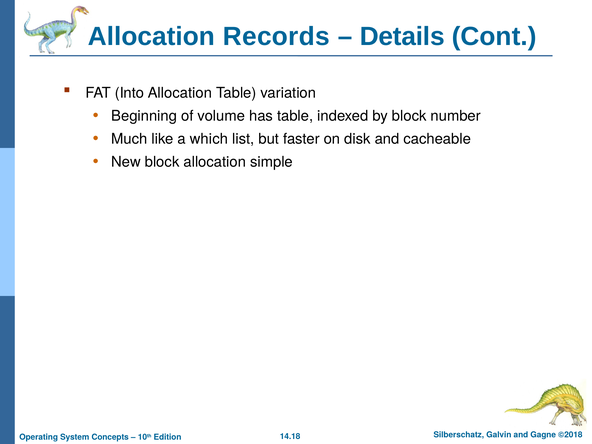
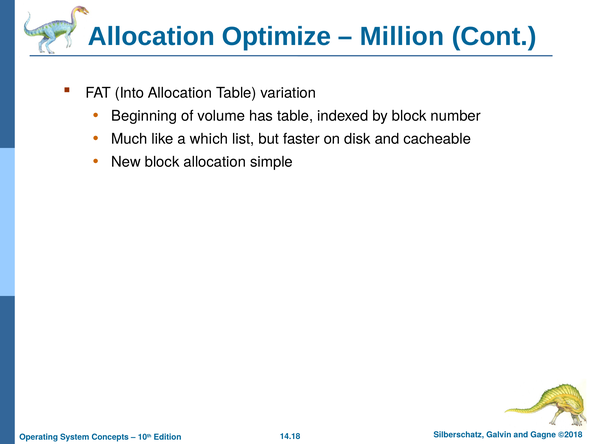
Records: Records -> Optimize
Details: Details -> Million
